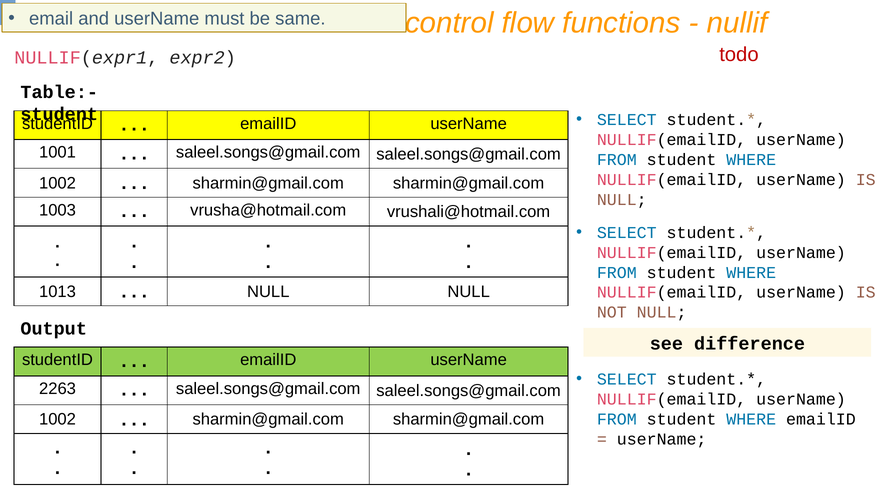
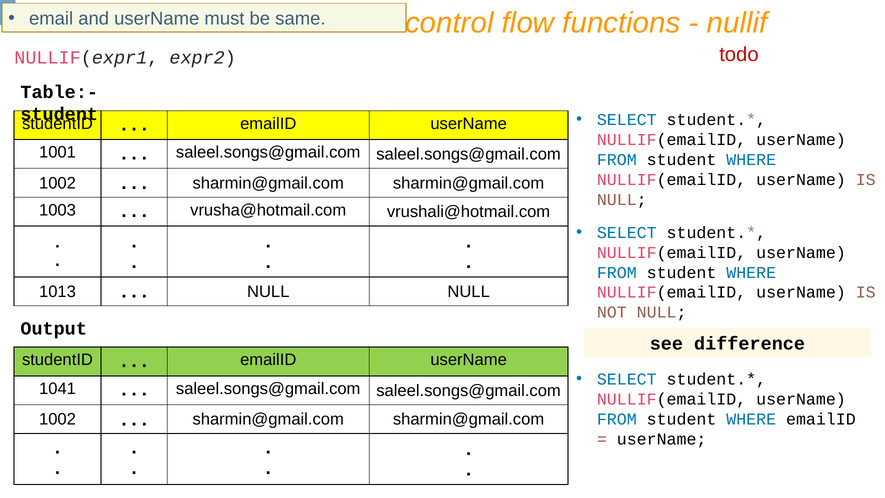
2263: 2263 -> 1041
